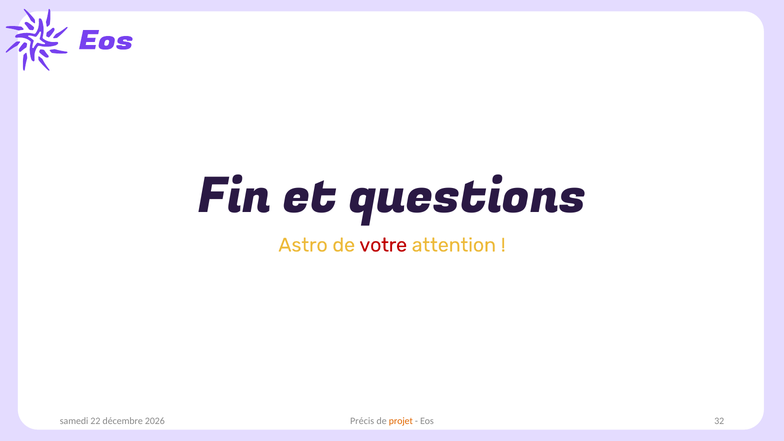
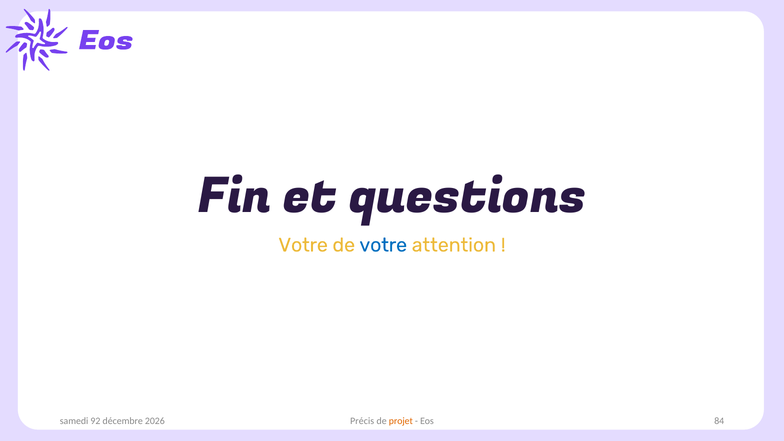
Astro at (303, 245): Astro -> Votre
votre at (383, 245) colour: red -> blue
22: 22 -> 92
32: 32 -> 84
